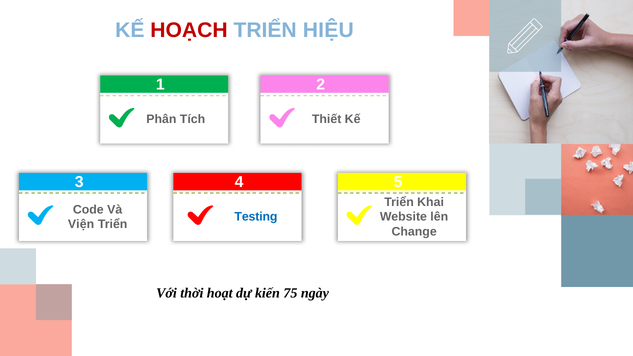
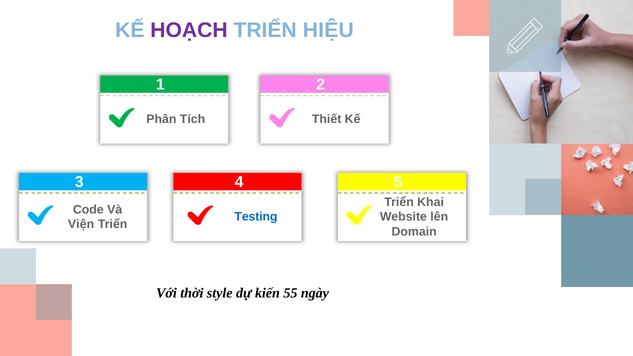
HOẠCH colour: red -> purple
Change: Change -> Domain
hoạt: hoạt -> style
75: 75 -> 55
